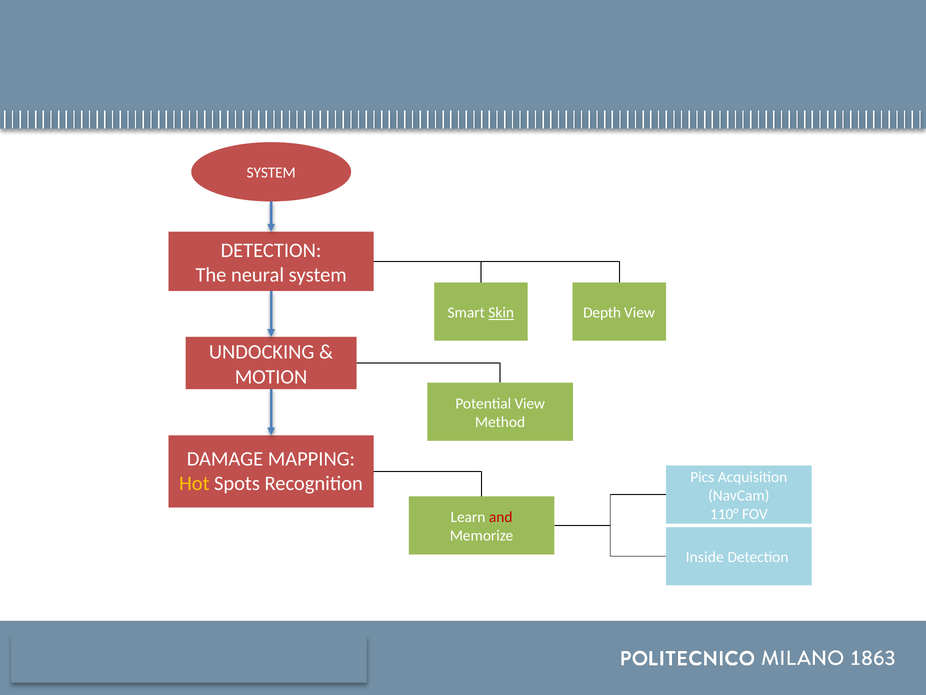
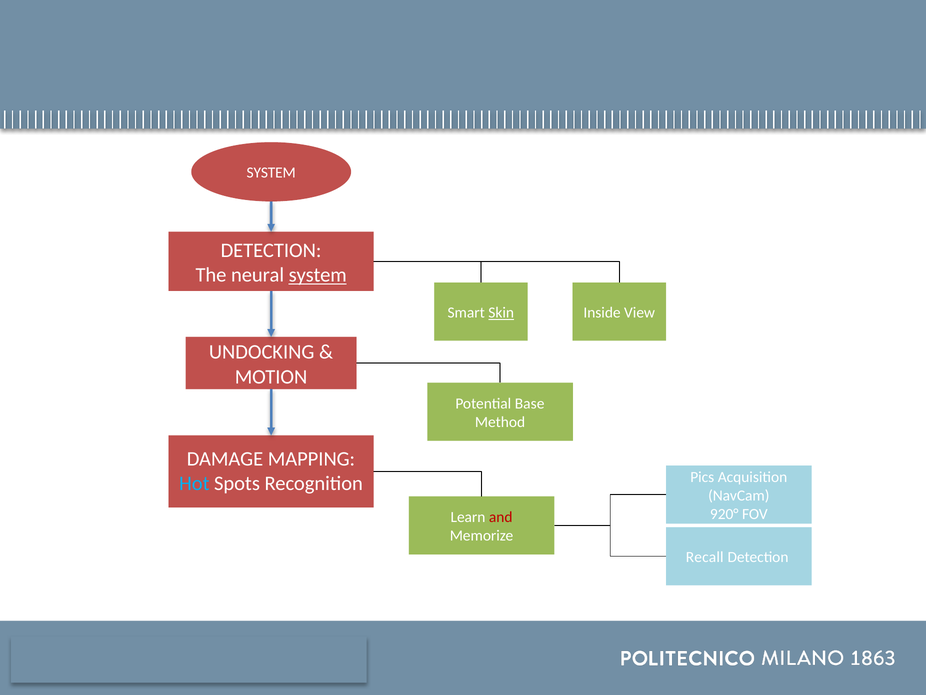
system at (318, 275) underline: none -> present
Depth: Depth -> Inside
Potential View: View -> Base
Hot colour: yellow -> light blue
110°: 110° -> 920°
Inside: Inside -> Recall
